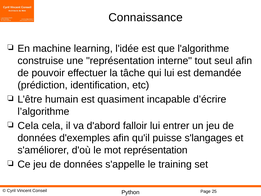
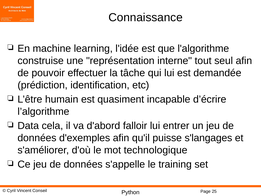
Cela at (28, 126): Cela -> Data
mot représentation: représentation -> technologique
